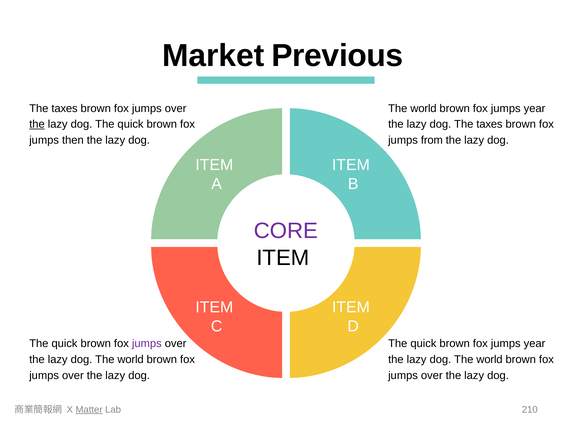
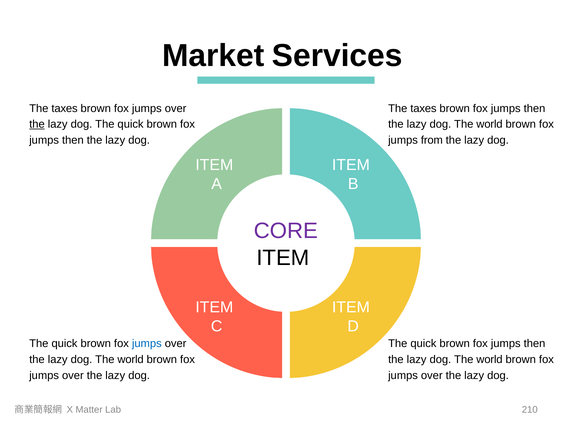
Previous: Previous -> Services
world at (423, 108): world -> taxes
year at (535, 108): year -> then
taxes at (489, 124): taxes -> world
jumps at (147, 344) colour: purple -> blue
year at (535, 344): year -> then
Matter underline: present -> none
